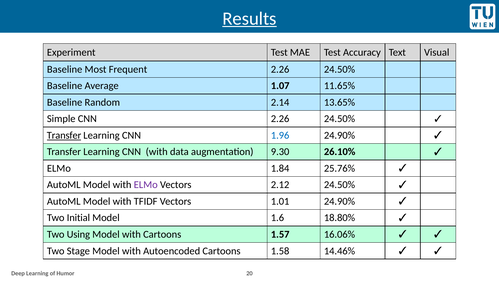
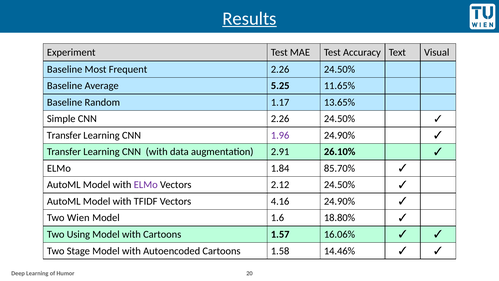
1.07: 1.07 -> 5.25
2.14: 2.14 -> 1.17
Transfer at (64, 135) underline: present -> none
1.96 colour: blue -> purple
9.30: 9.30 -> 2.91
25.76%: 25.76% -> 85.70%
1.01: 1.01 -> 4.16
Initial: Initial -> Wien
